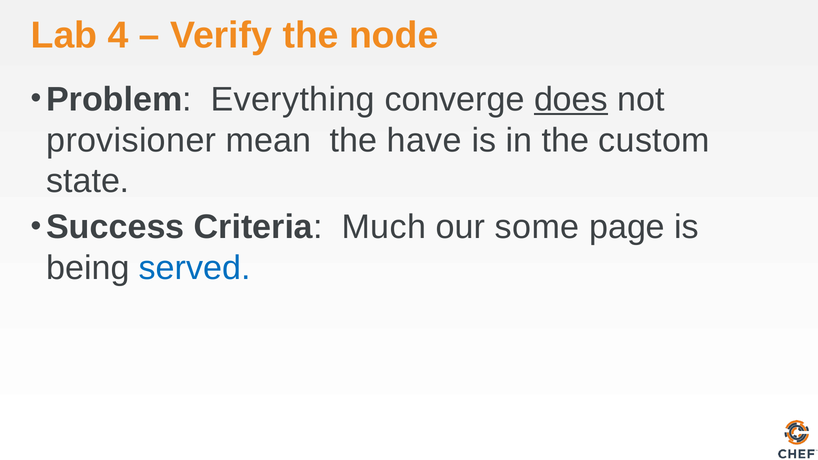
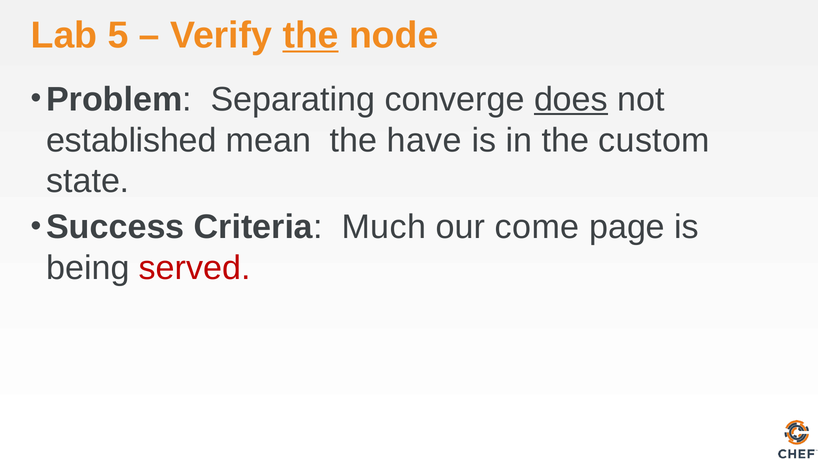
4: 4 -> 5
the at (311, 35) underline: none -> present
Everything: Everything -> Separating
provisioner: provisioner -> established
some: some -> come
served colour: blue -> red
